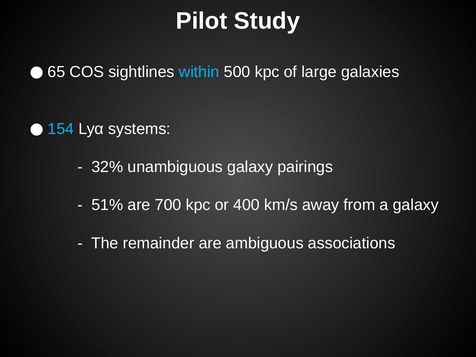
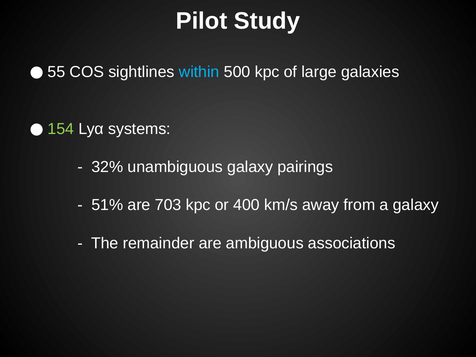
65: 65 -> 55
154 colour: light blue -> light green
700: 700 -> 703
